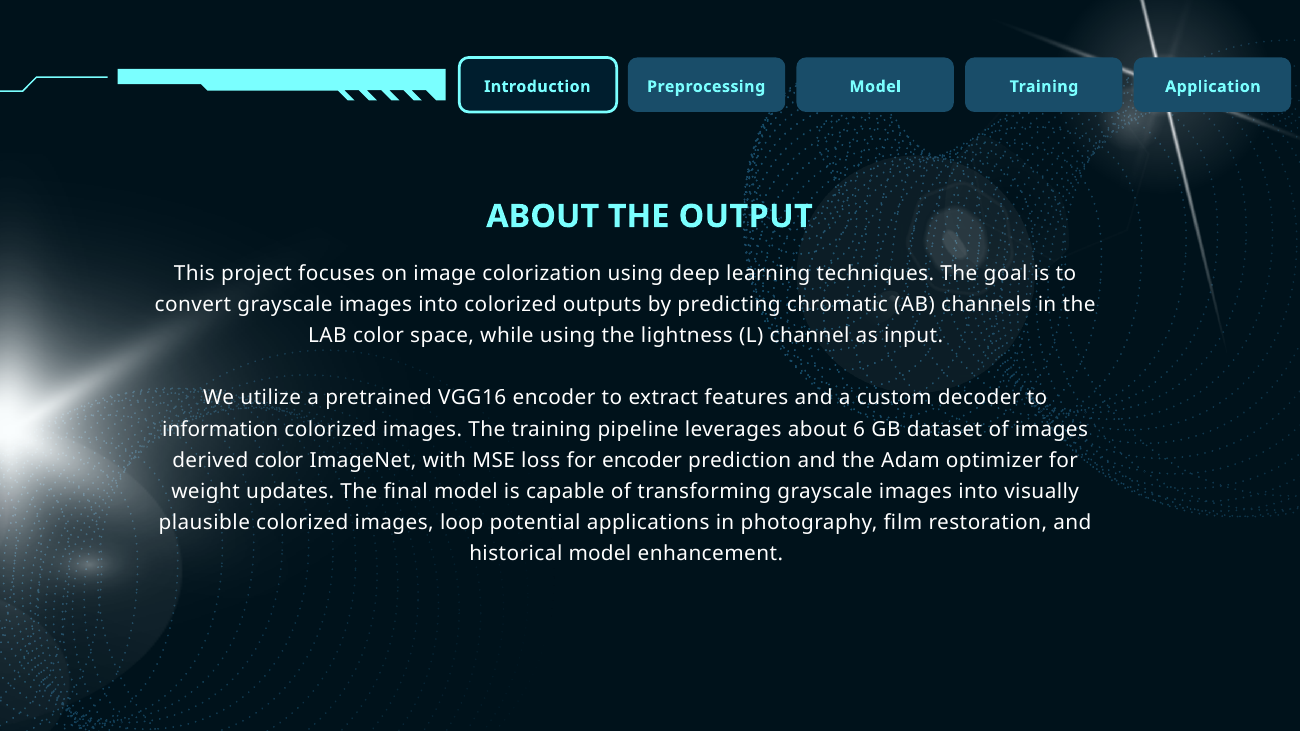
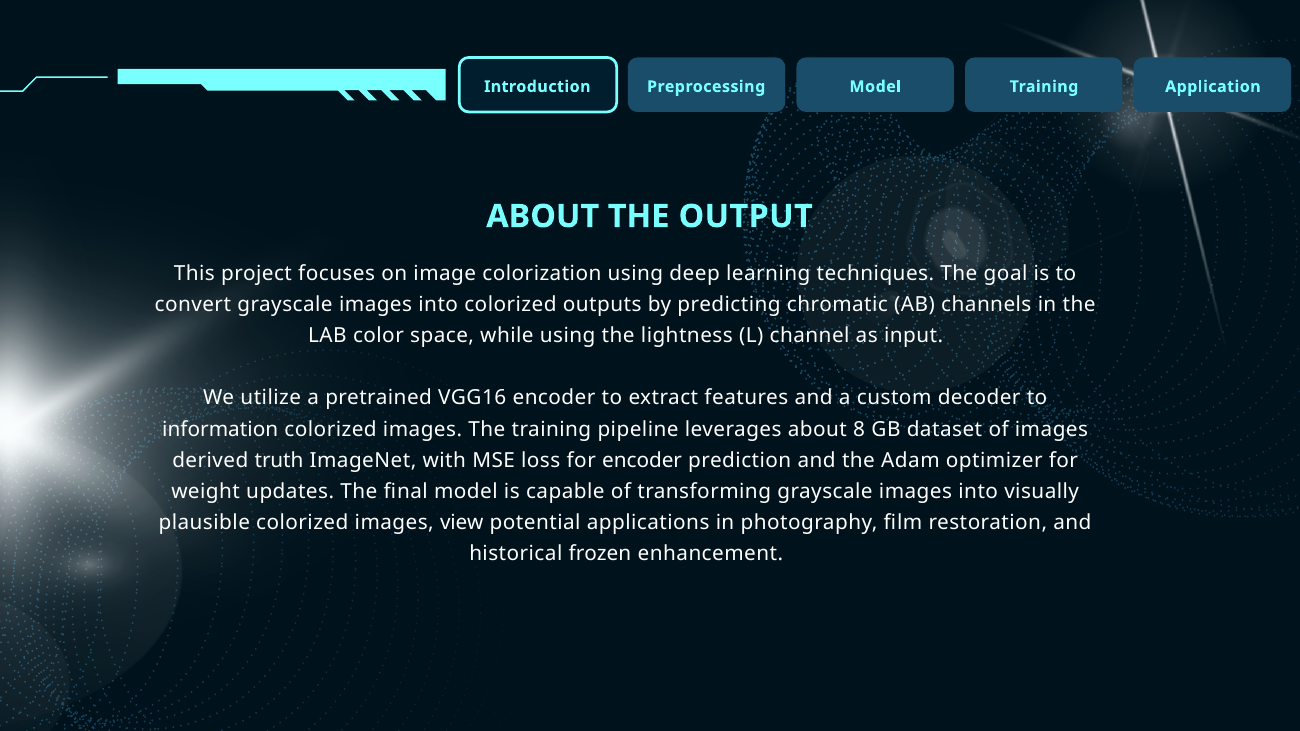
6: 6 -> 8
derived color: color -> truth
loop: loop -> view
historical model: model -> frozen
